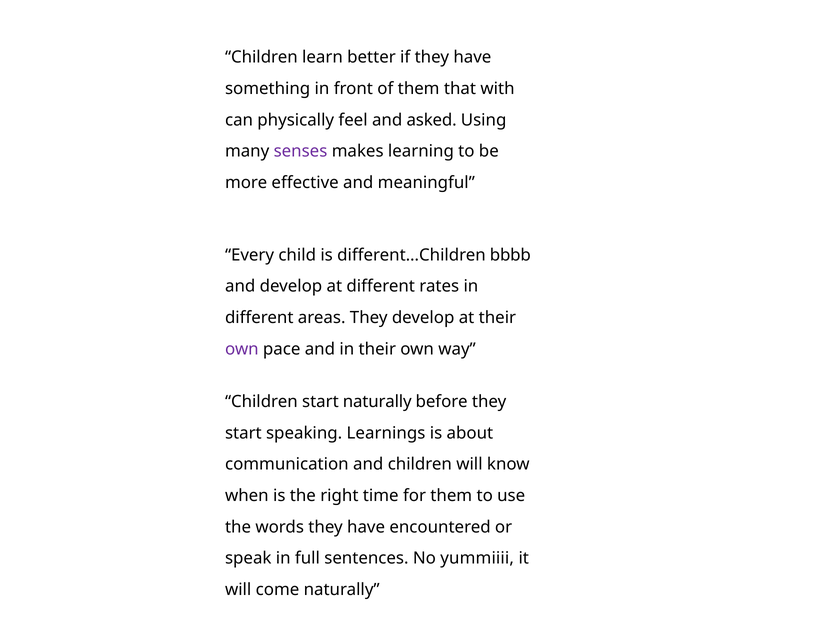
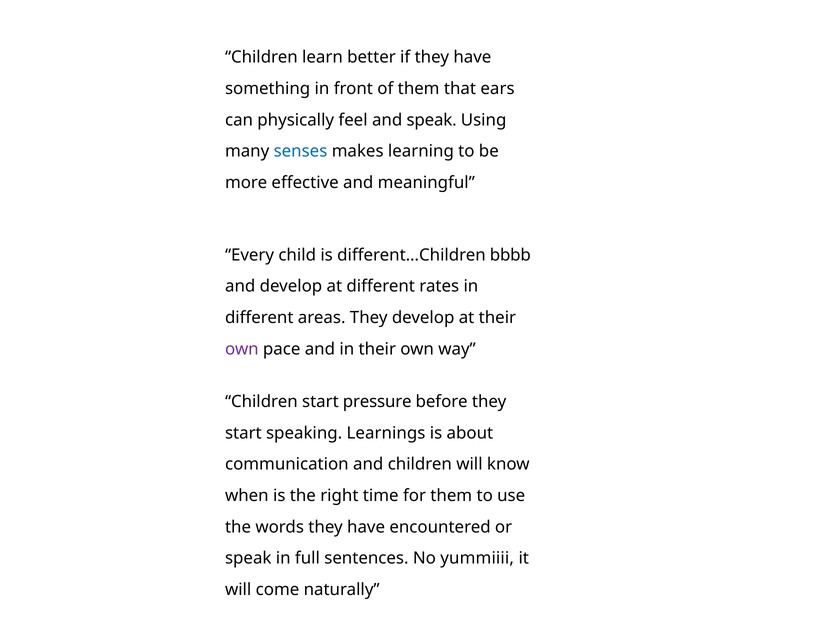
with: with -> ears
and asked: asked -> speak
senses colour: purple -> blue
start naturally: naturally -> pressure
